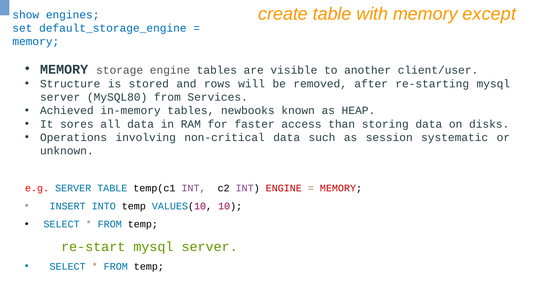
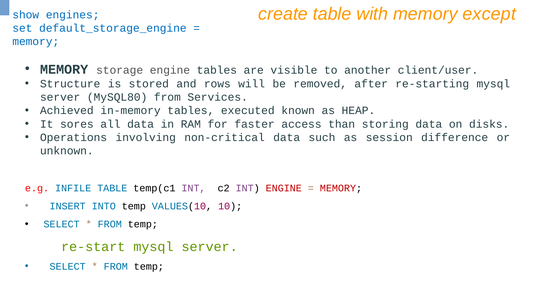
newbooks: newbooks -> executed
systematic: systematic -> difference
e.g SERVER: SERVER -> INFILE
